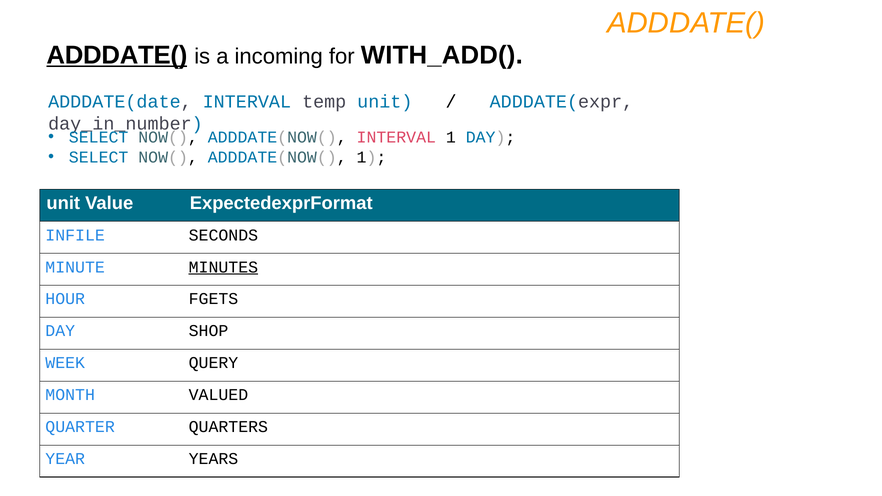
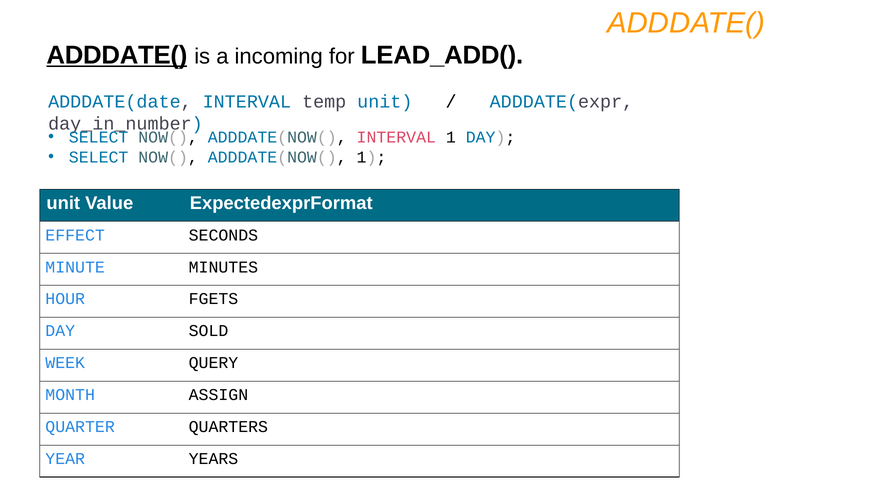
WITH_ADD(: WITH_ADD( -> LEAD_ADD(
INFILE: INFILE -> EFFECT
MINUTES underline: present -> none
SHOP: SHOP -> SOLD
VALUED: VALUED -> ASSIGN
